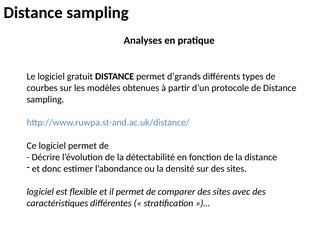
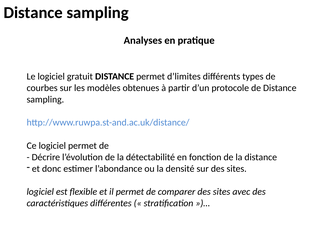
d’grands: d’grands -> d’limites
